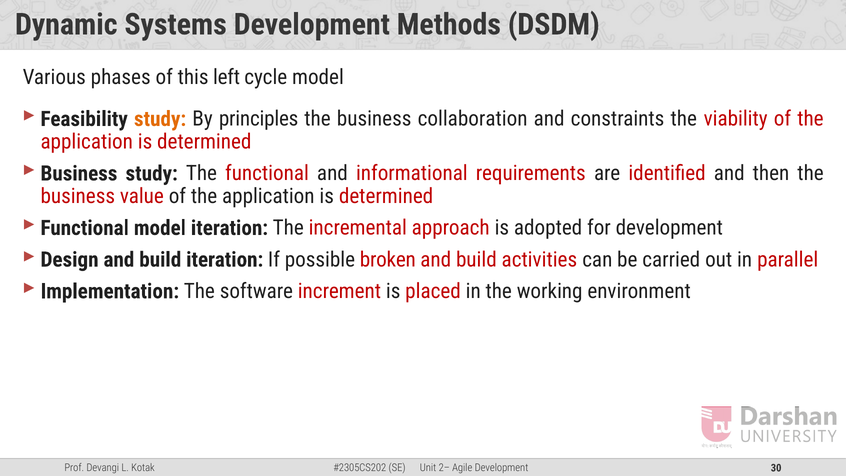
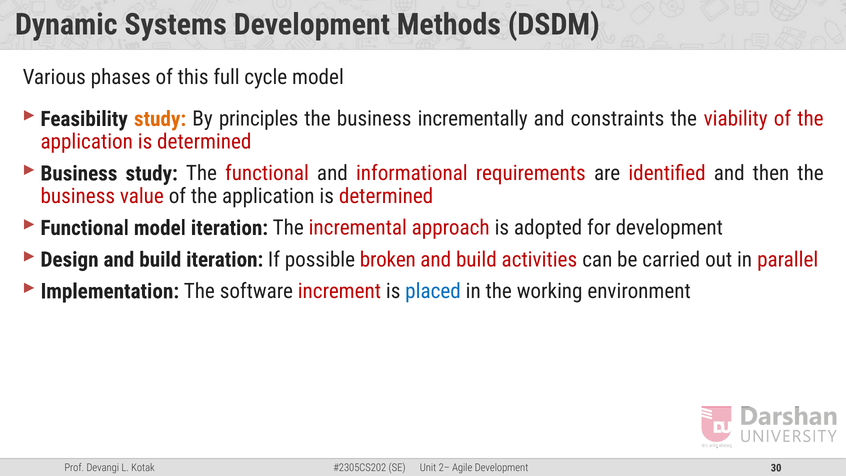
left: left -> full
collaboration: collaboration -> incrementally
placed colour: red -> blue
